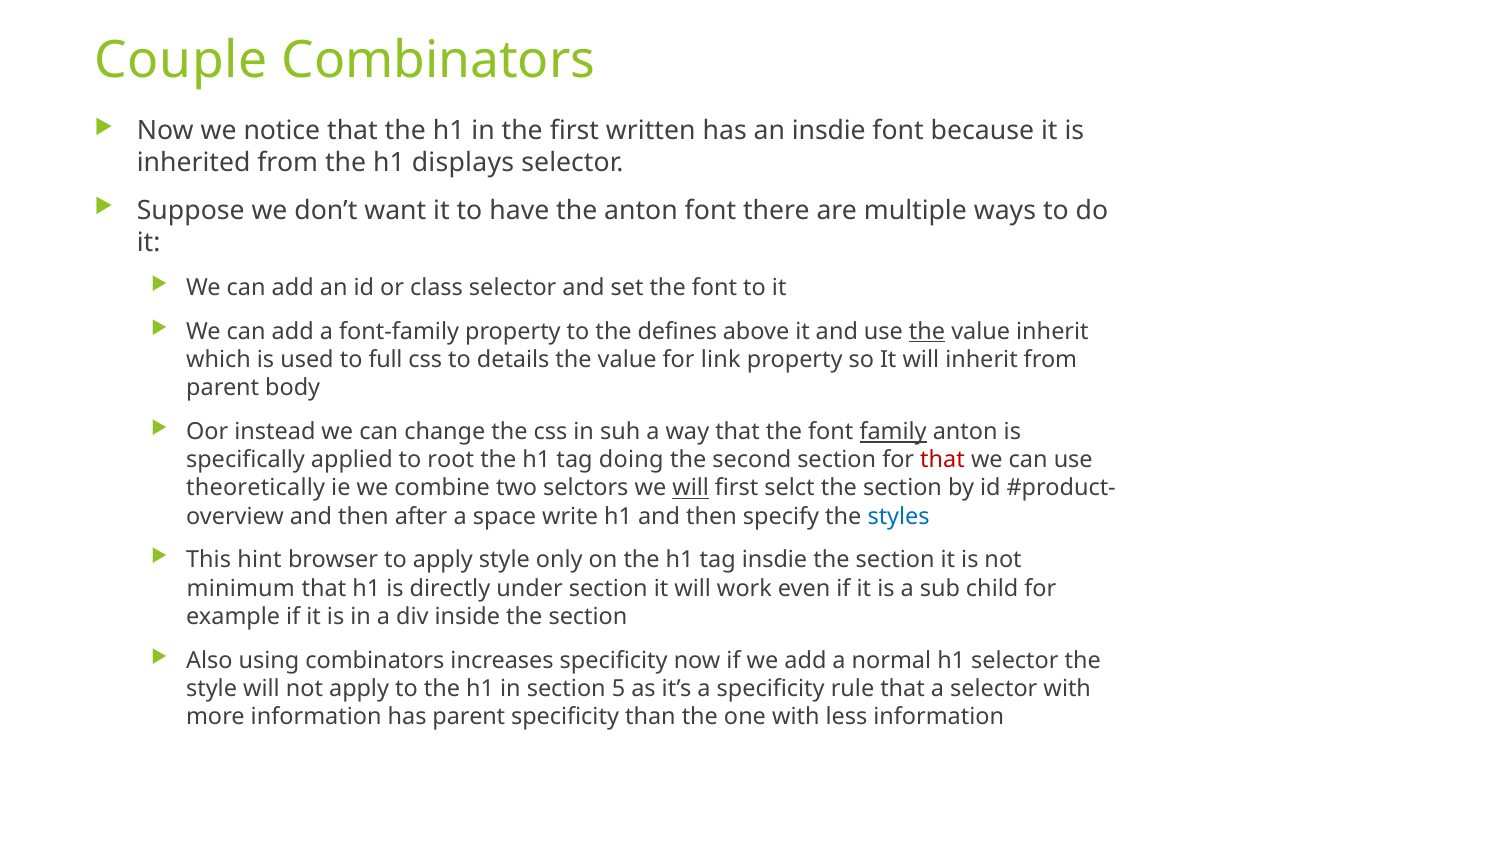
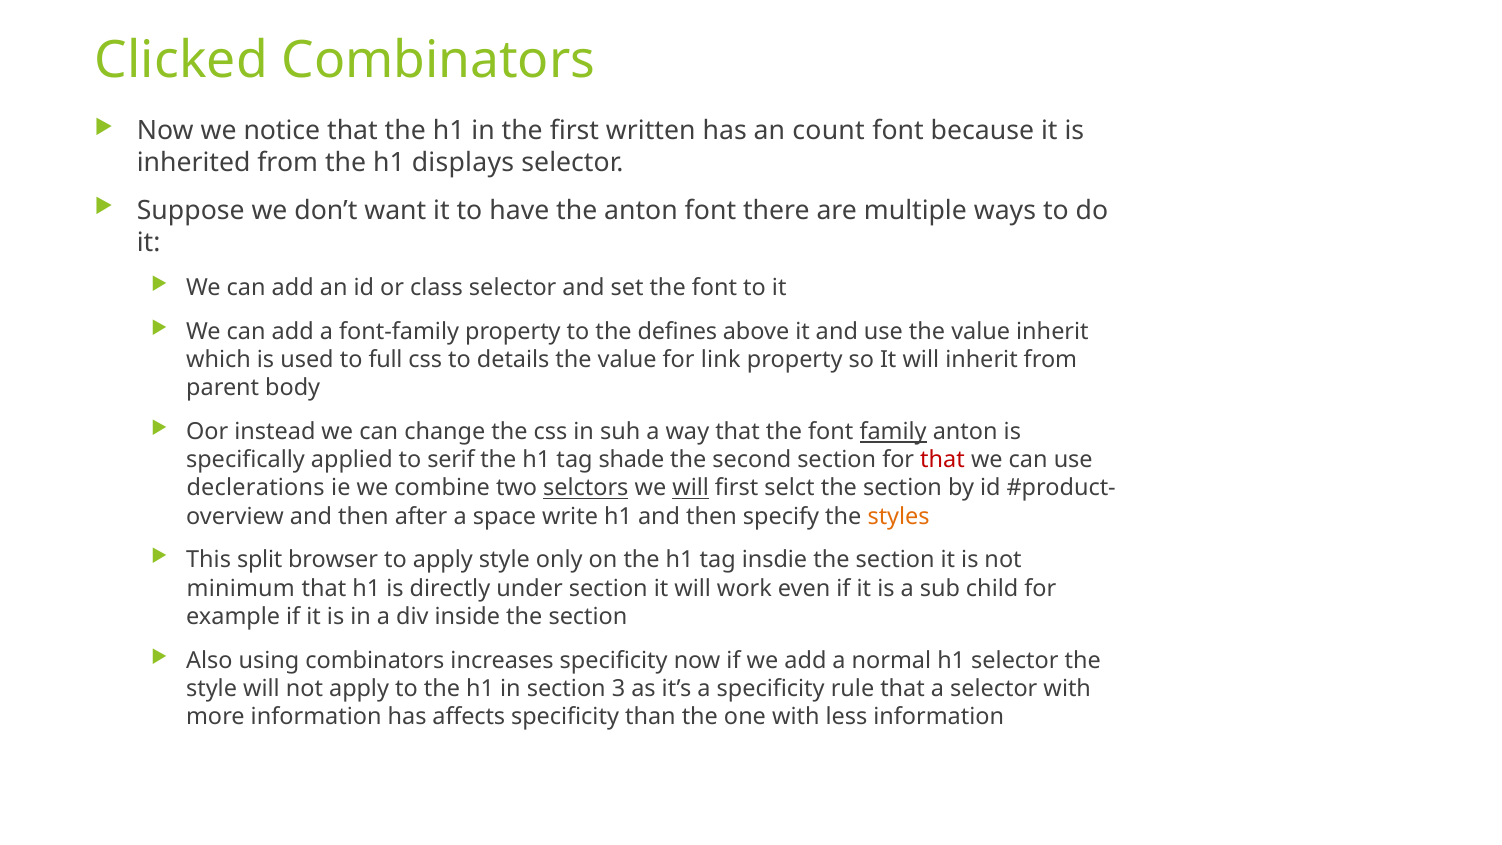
Couple: Couple -> Clicked
an insdie: insdie -> count
the at (927, 332) underline: present -> none
root: root -> serif
doing: doing -> shade
theoretically: theoretically -> declerations
selctors underline: none -> present
styles colour: blue -> orange
hint: hint -> split
5: 5 -> 3
has parent: parent -> affects
